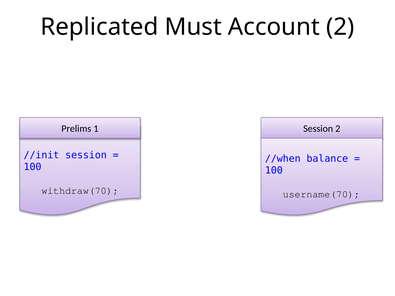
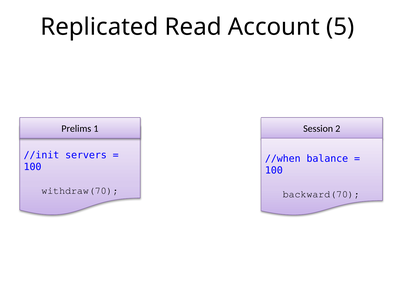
Must: Must -> Read
Account 2: 2 -> 5
//init session: session -> servers
username(70: username(70 -> backward(70
